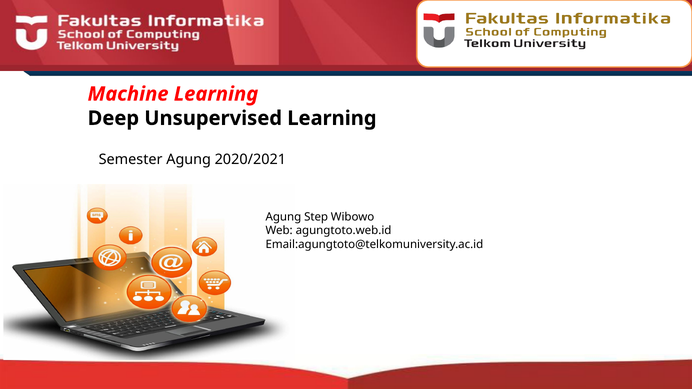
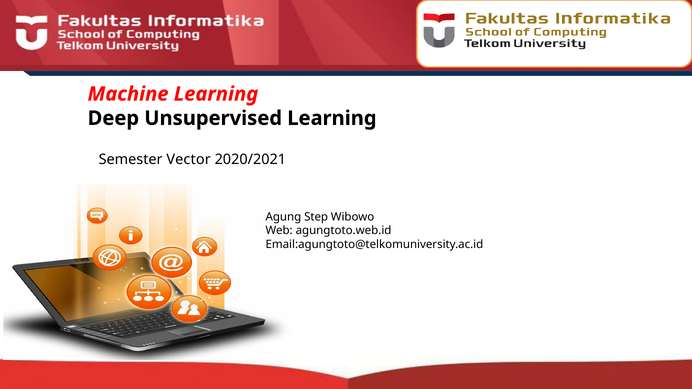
Semester Agung: Agung -> Vector
